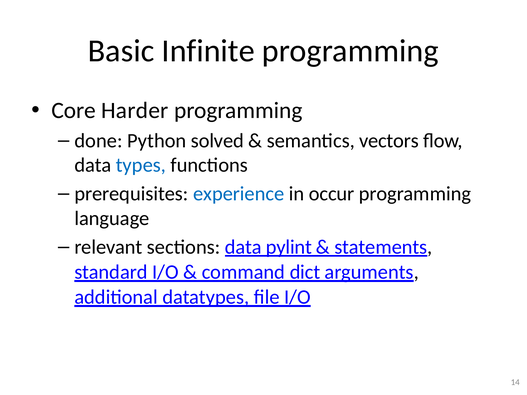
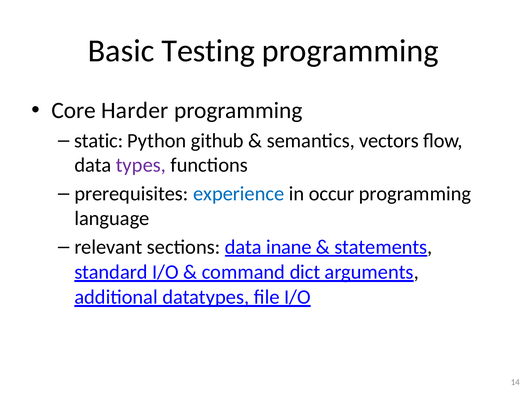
Infinite: Infinite -> Testing
done: done -> static
solved: solved -> github
types colour: blue -> purple
pylint: pylint -> inane
